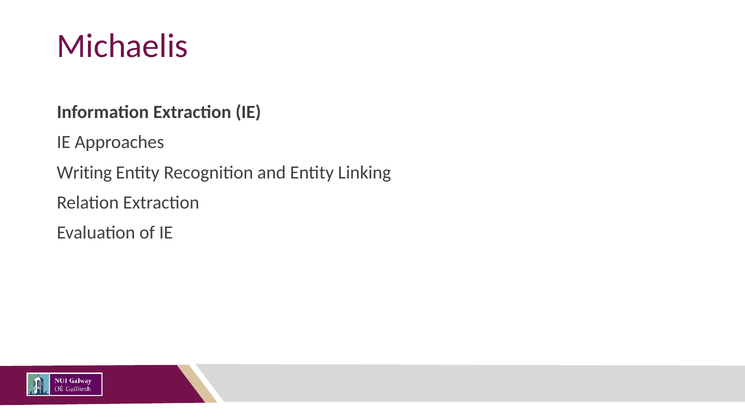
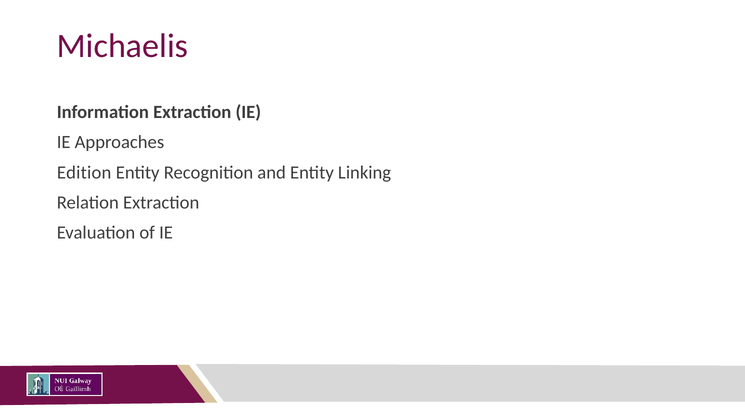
Writing: Writing -> Edition
